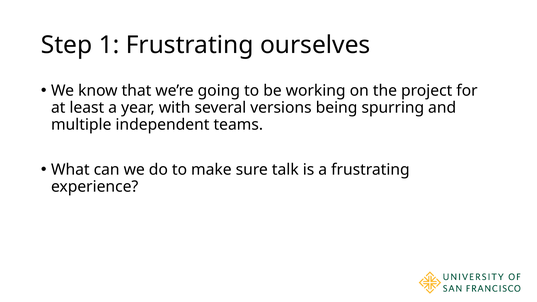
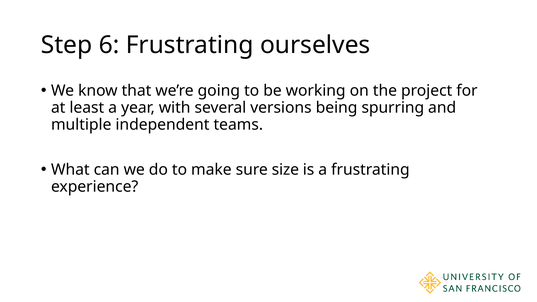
1: 1 -> 6
talk: talk -> size
